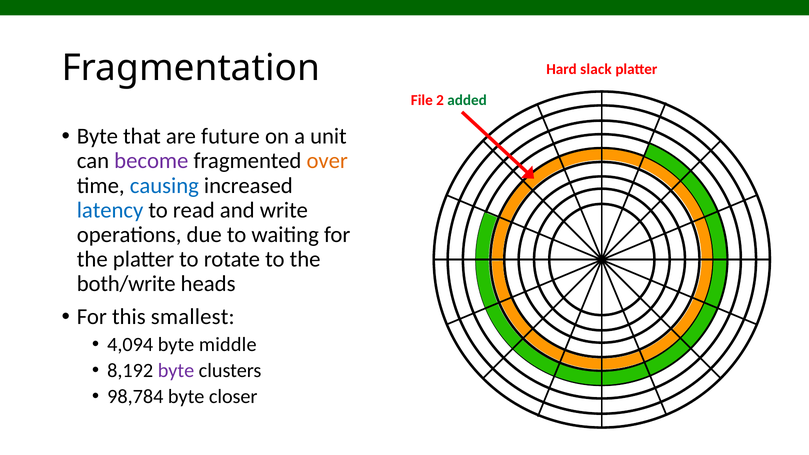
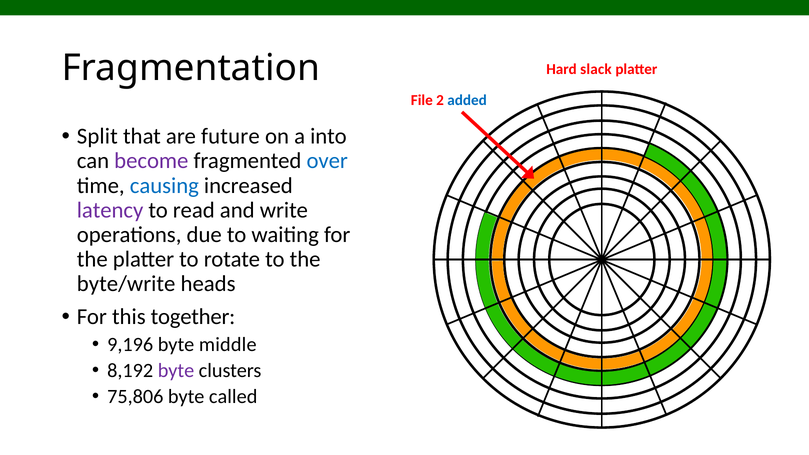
added colour: green -> blue
Byte at (97, 136): Byte -> Split
unit: unit -> into
over colour: orange -> blue
latency colour: blue -> purple
both/write: both/write -> byte/write
smallest: smallest -> together
4,094: 4,094 -> 9,196
98,784: 98,784 -> 75,806
closer: closer -> called
